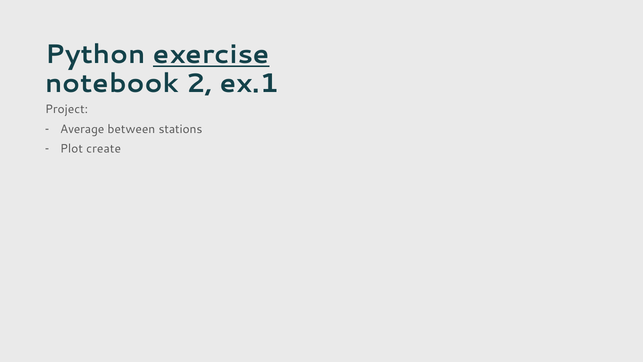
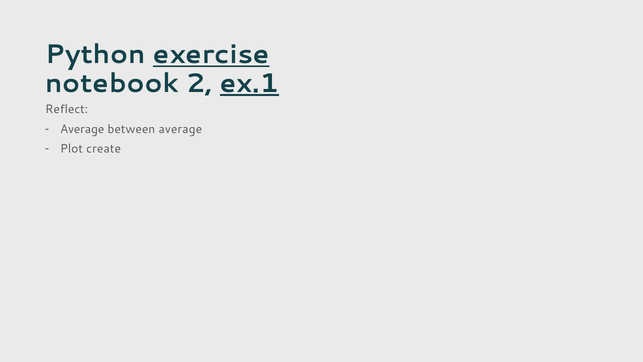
ex.1 underline: none -> present
Project: Project -> Reflect
between stations: stations -> average
